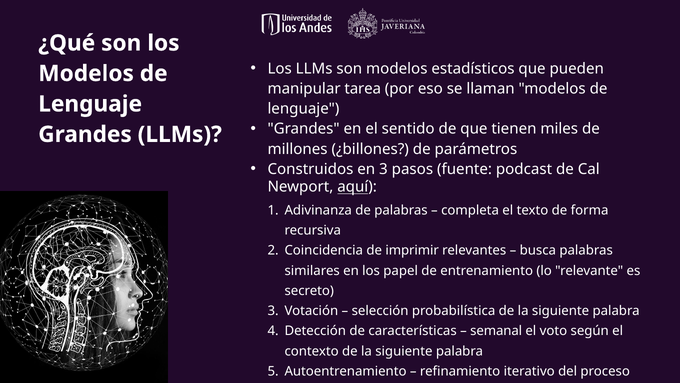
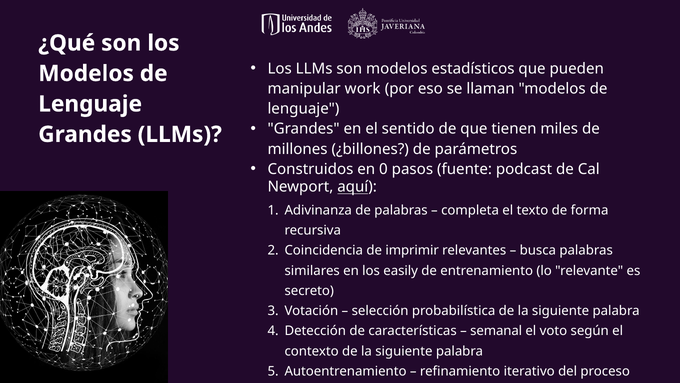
tarea: tarea -> work
en 3: 3 -> 0
papel: papel -> easily
